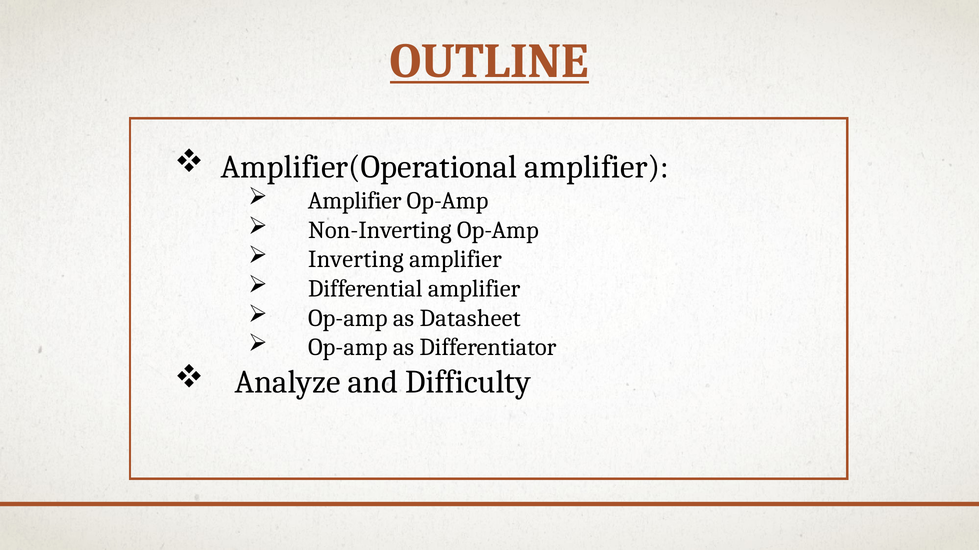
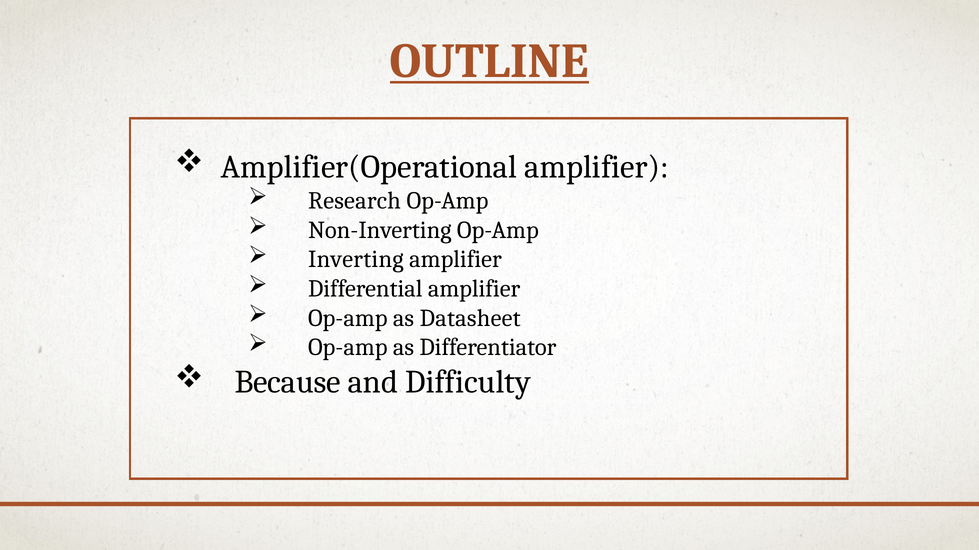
Amplifier at (355, 201): Amplifier -> Research
Analyze: Analyze -> Because
